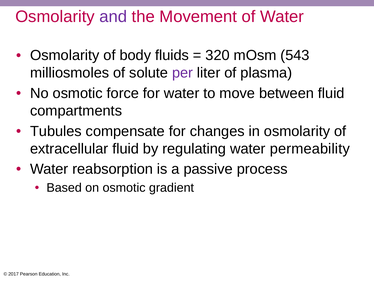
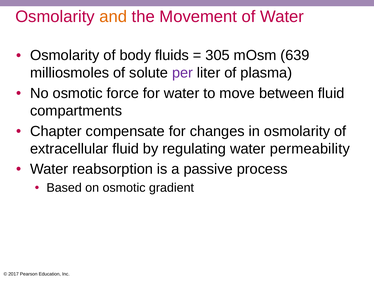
and colour: purple -> orange
320: 320 -> 305
543: 543 -> 639
Tubules: Tubules -> Chapter
